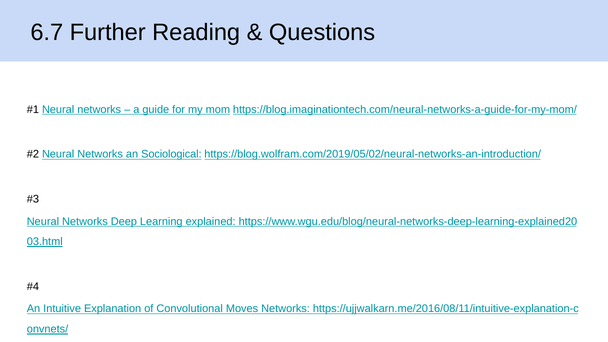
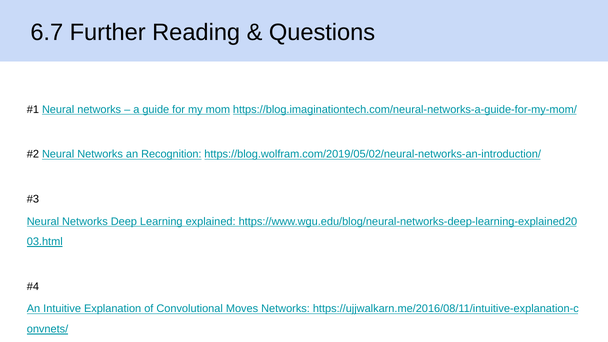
Sociological: Sociological -> Recognition
